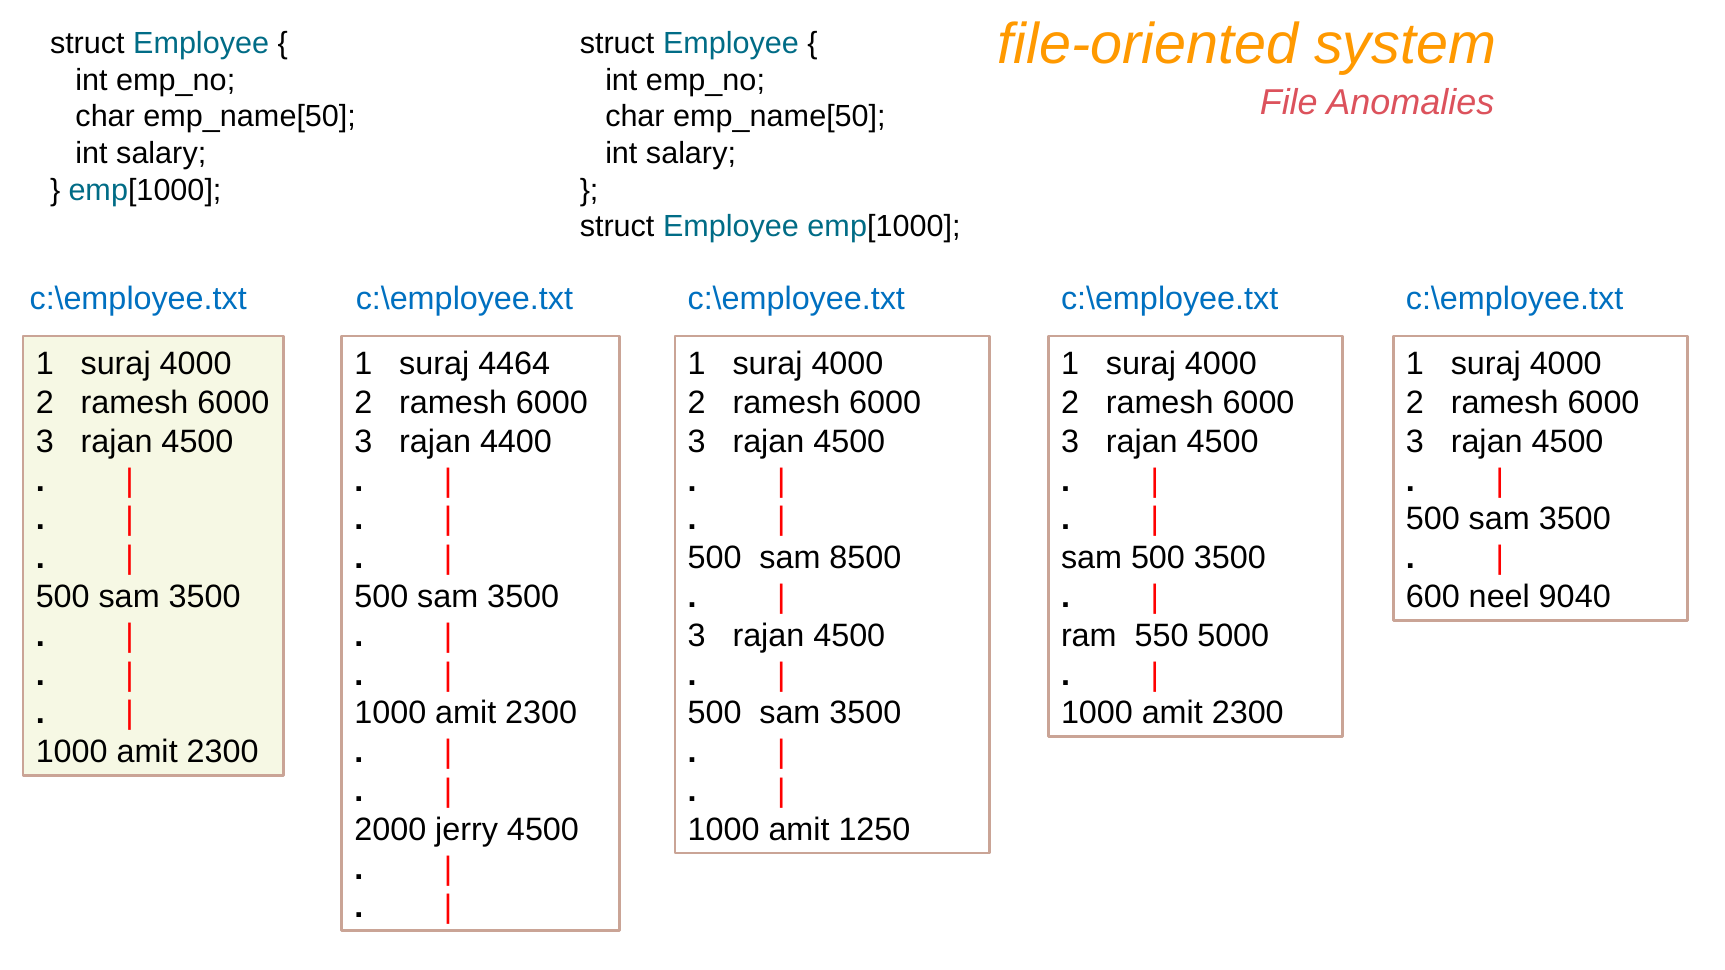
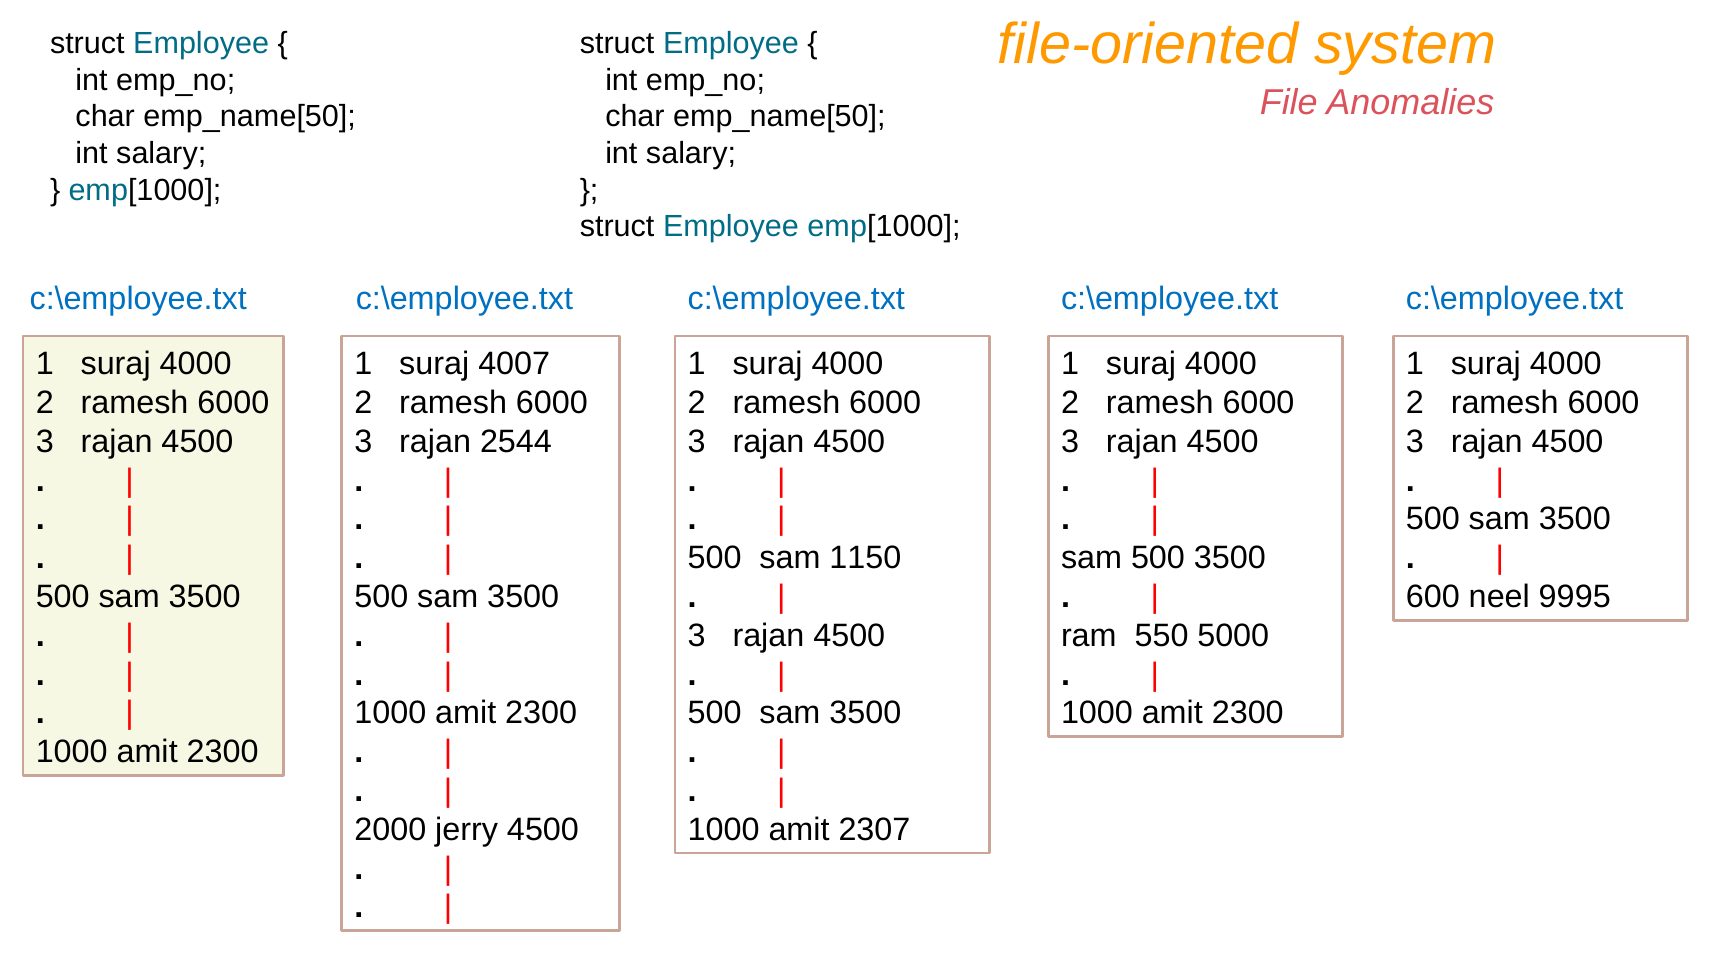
4464: 4464 -> 4007
4400: 4400 -> 2544
8500: 8500 -> 1150
9040: 9040 -> 9995
1250: 1250 -> 2307
